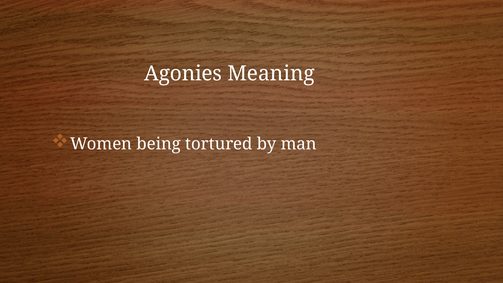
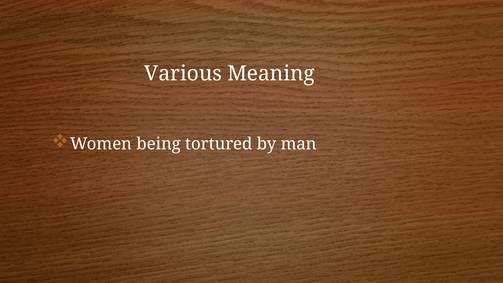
Agonies: Agonies -> Various
